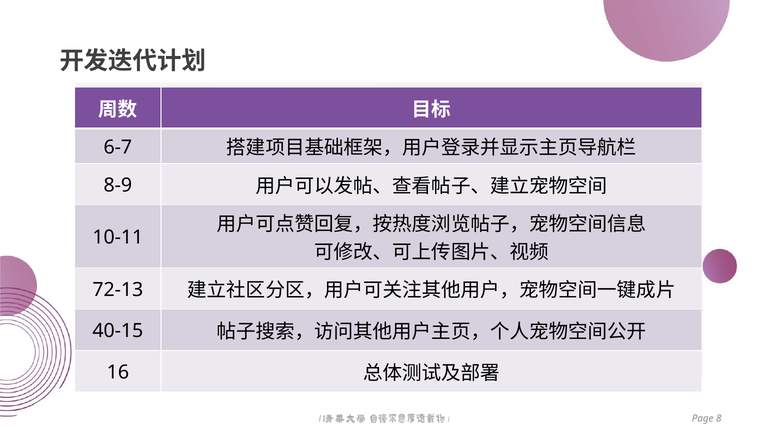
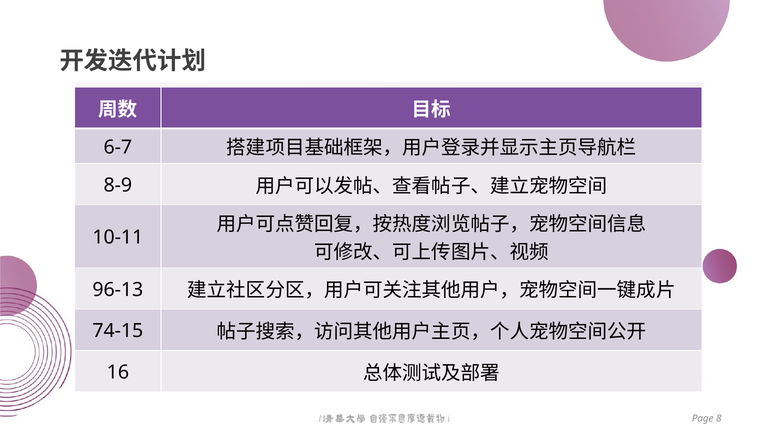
72-13: 72-13 -> 96-13
40-15: 40-15 -> 74-15
